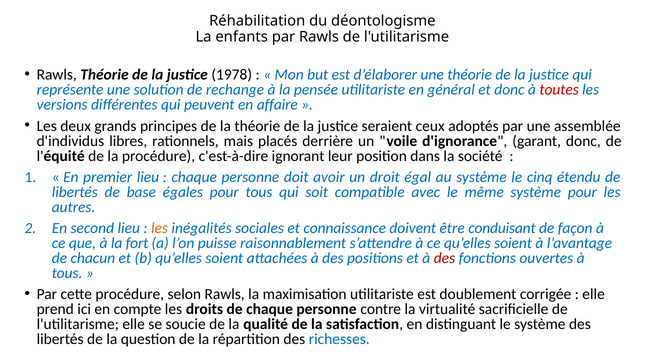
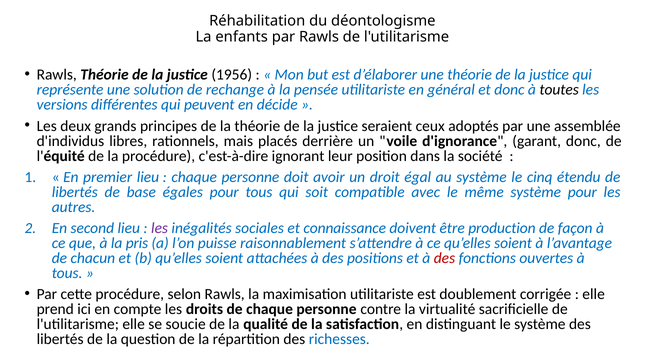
1978: 1978 -> 1956
toutes colour: red -> black
affaire: affaire -> décide
les at (160, 228) colour: orange -> purple
conduisant: conduisant -> production
fort: fort -> pris
